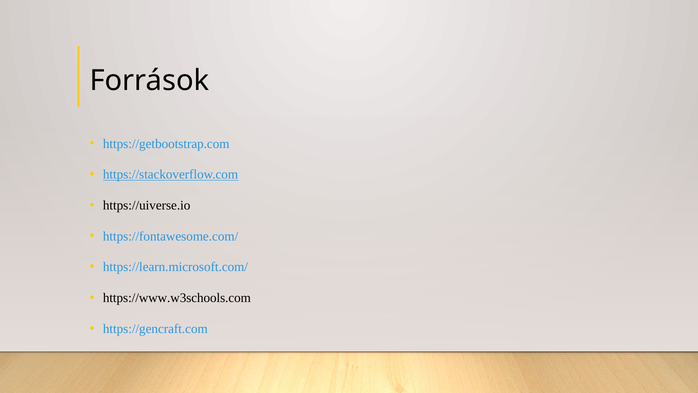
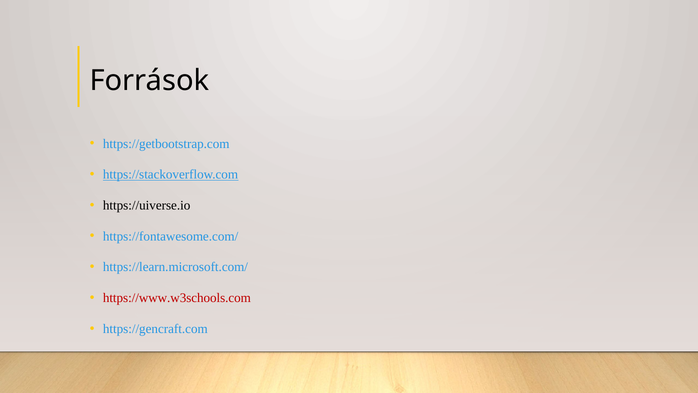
https://www.w3schools.com colour: black -> red
